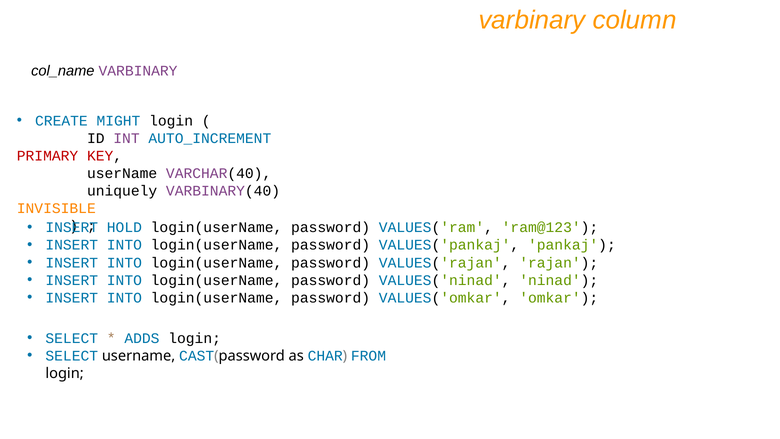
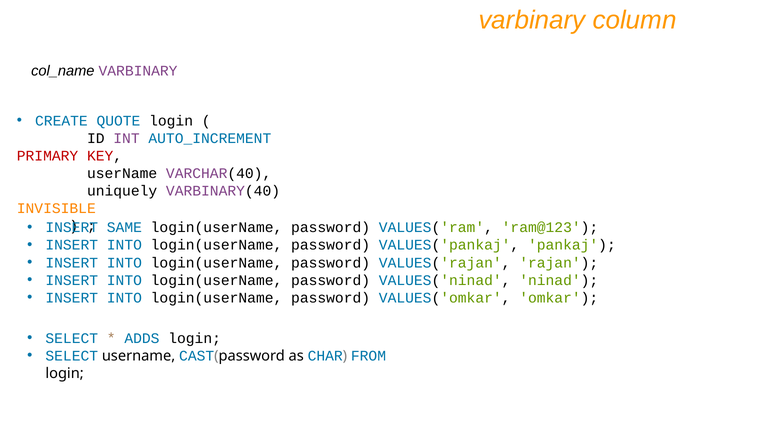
MIGHT: MIGHT -> QUOTE
HOLD: HOLD -> SAME
